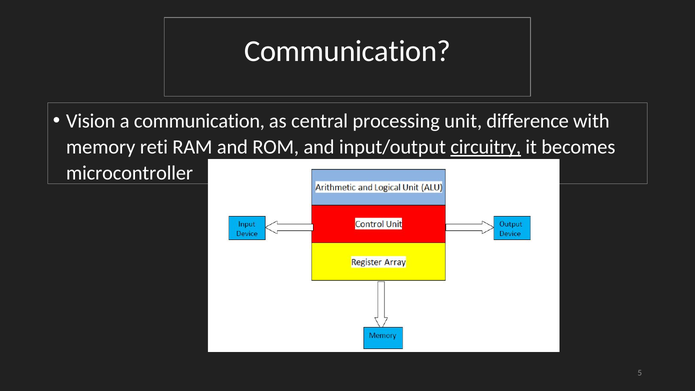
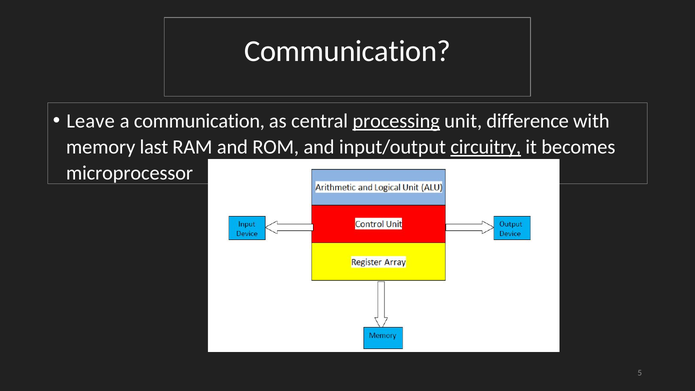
Vision: Vision -> Leave
processing underline: none -> present
reti: reti -> last
microcontroller: microcontroller -> microprocessor
